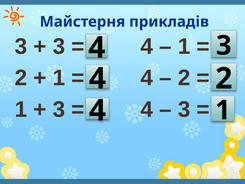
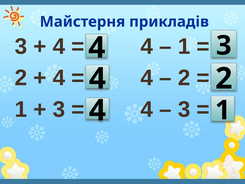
3 at (59, 46): 3 -> 4
1 at (59, 78): 1 -> 4
